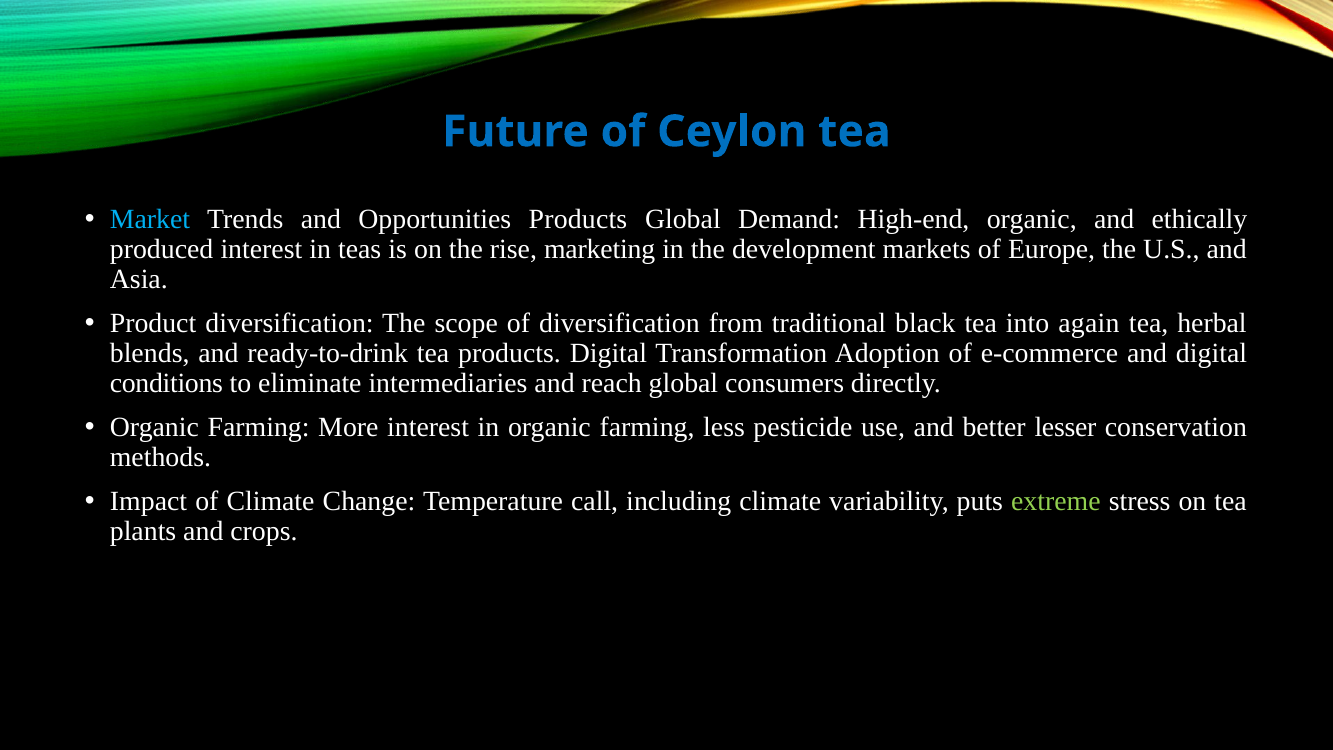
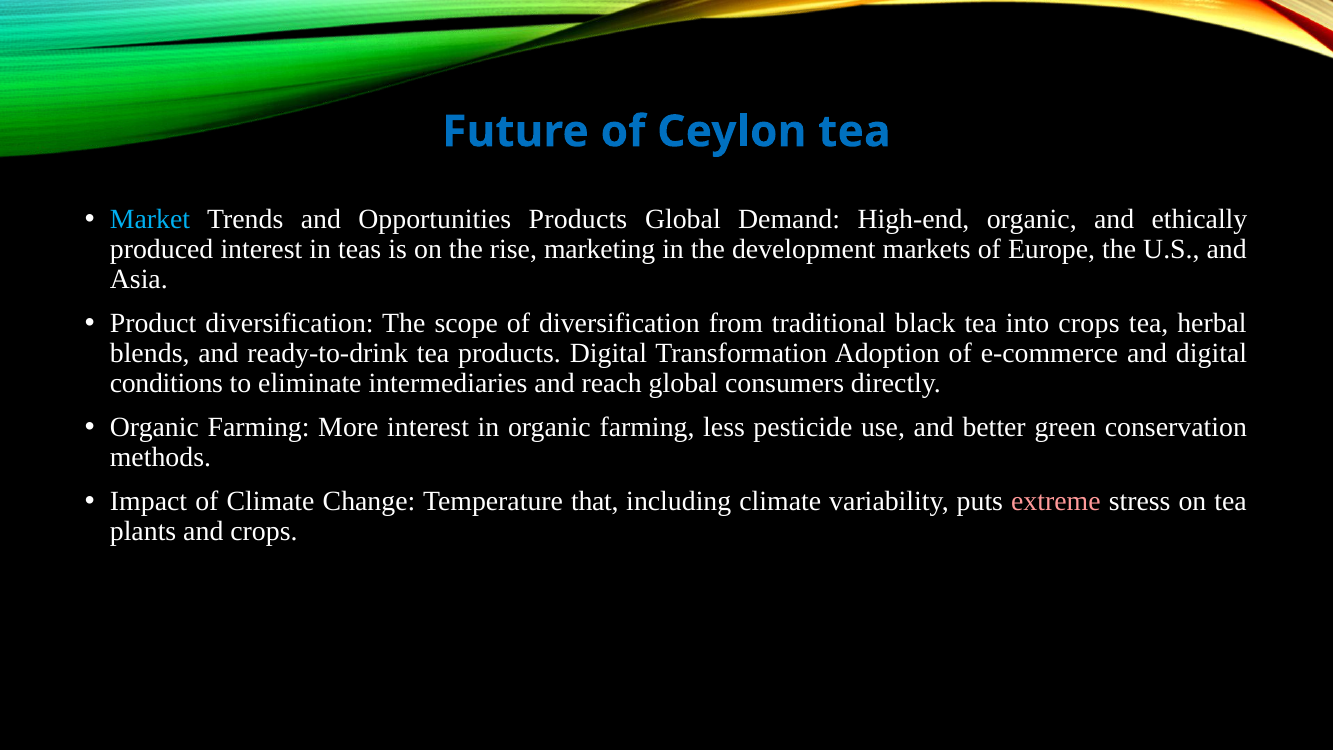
into again: again -> crops
lesser: lesser -> green
call: call -> that
extreme colour: light green -> pink
